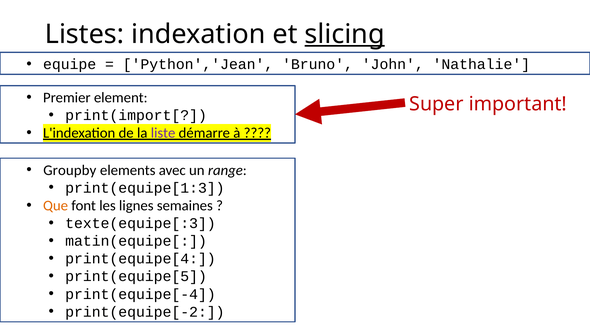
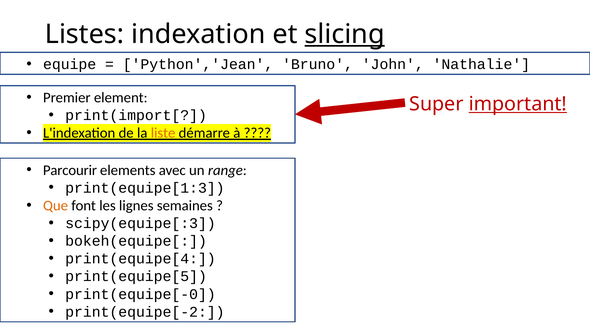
important underline: none -> present
liste colour: purple -> orange
Groupby: Groupby -> Parcourir
texte(equipe[:3: texte(equipe[:3 -> scipy(equipe[:3
matin(equipe[: matin(equipe[ -> bokeh(equipe[
print(equipe[-4: print(equipe[-4 -> print(equipe[-0
